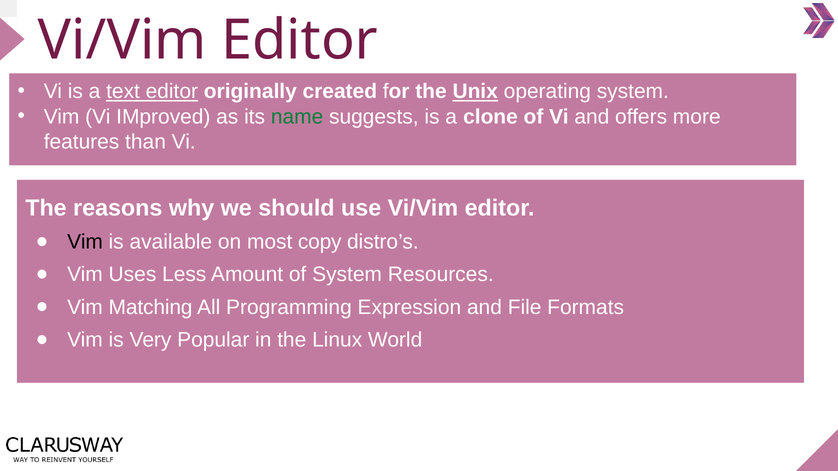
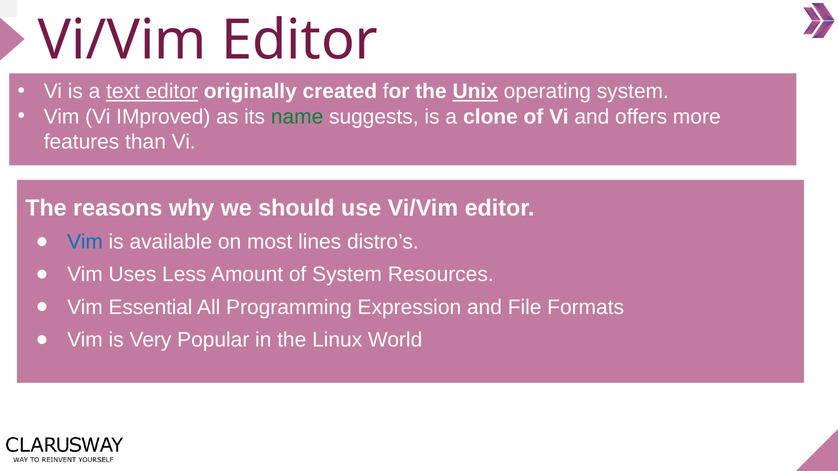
Vim at (85, 242) colour: black -> blue
copy: copy -> lines
Matching: Matching -> Essential
